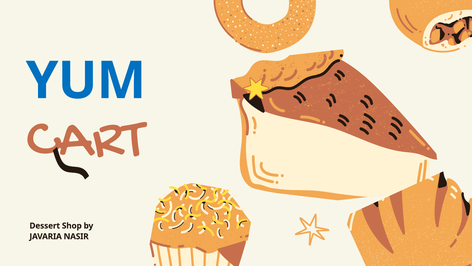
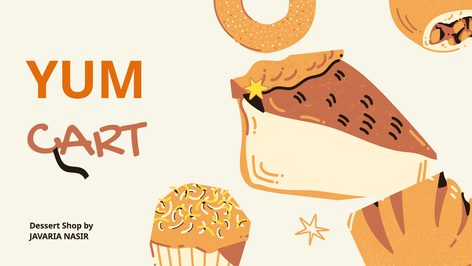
YUM colour: blue -> orange
